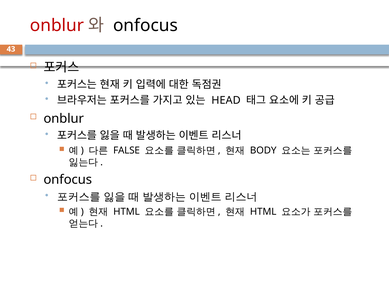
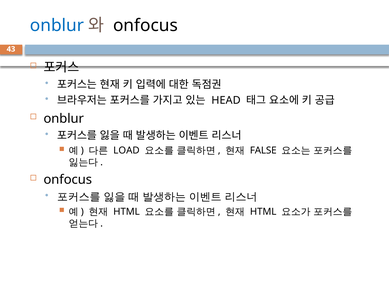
onblur at (57, 25) colour: red -> blue
FALSE: FALSE -> LOAD
BODY: BODY -> FALSE
